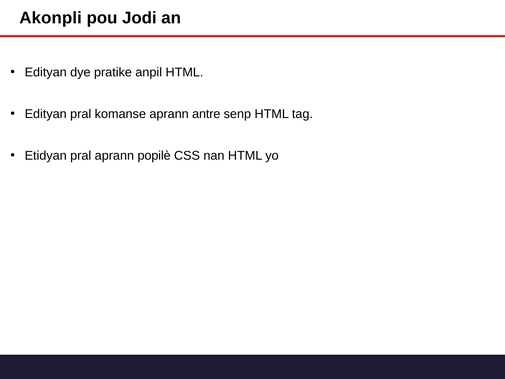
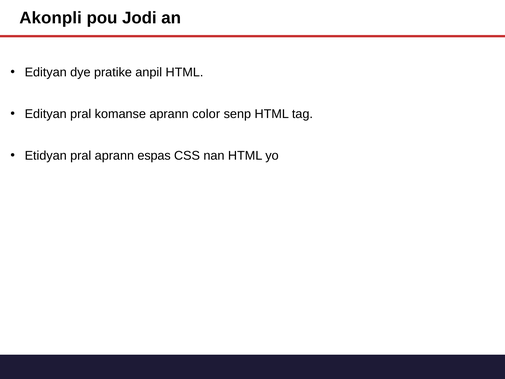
antre: antre -> color
popilè: popilè -> espas
